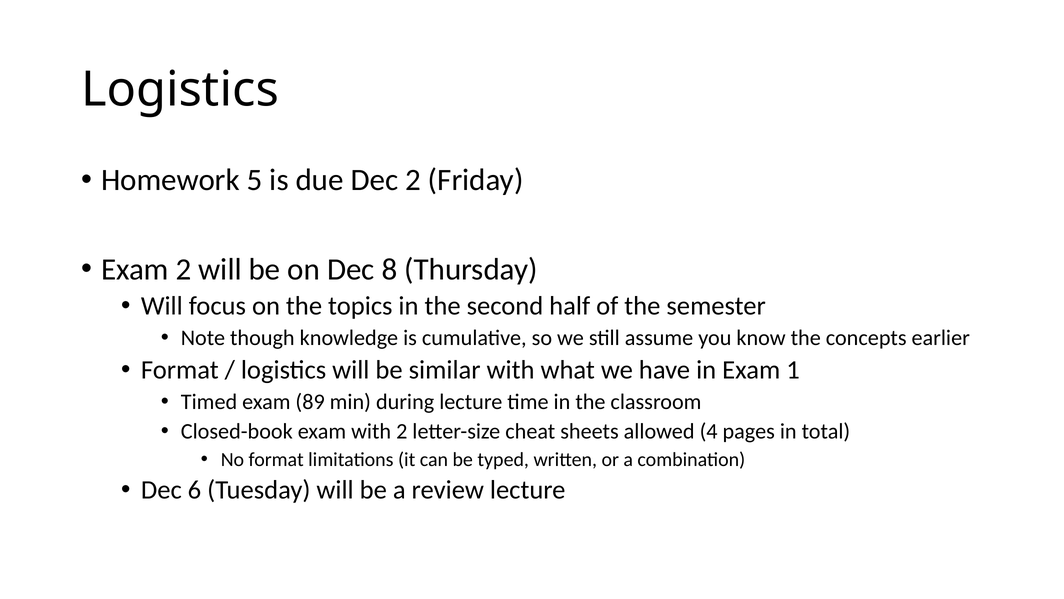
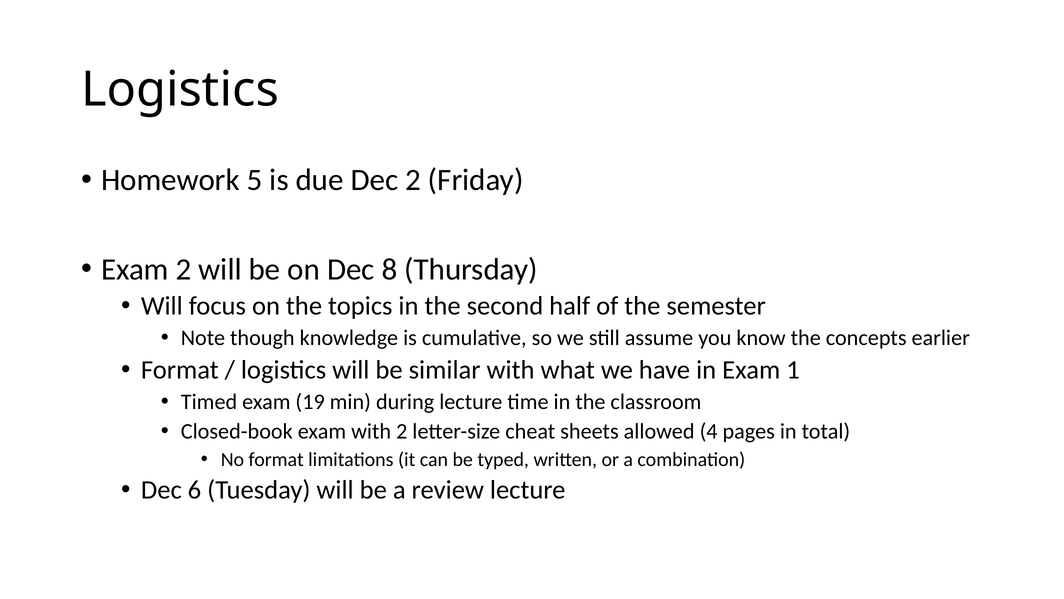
89: 89 -> 19
